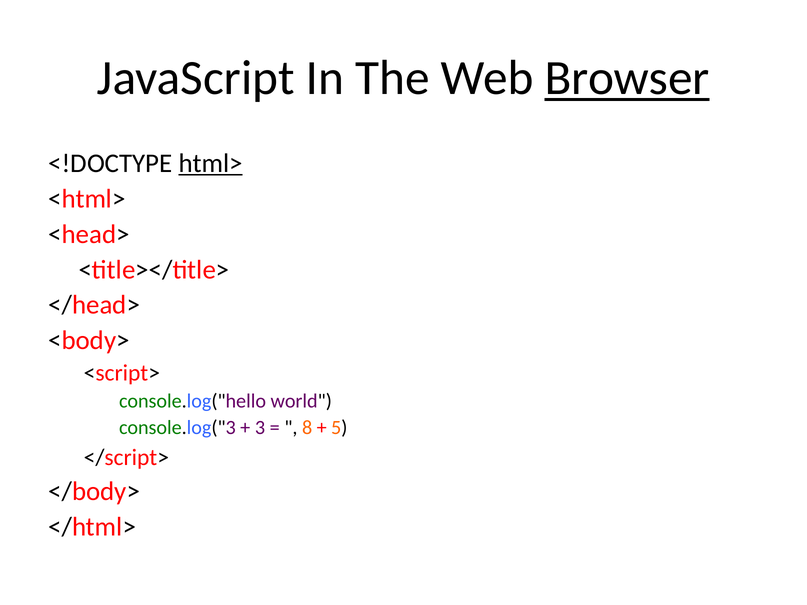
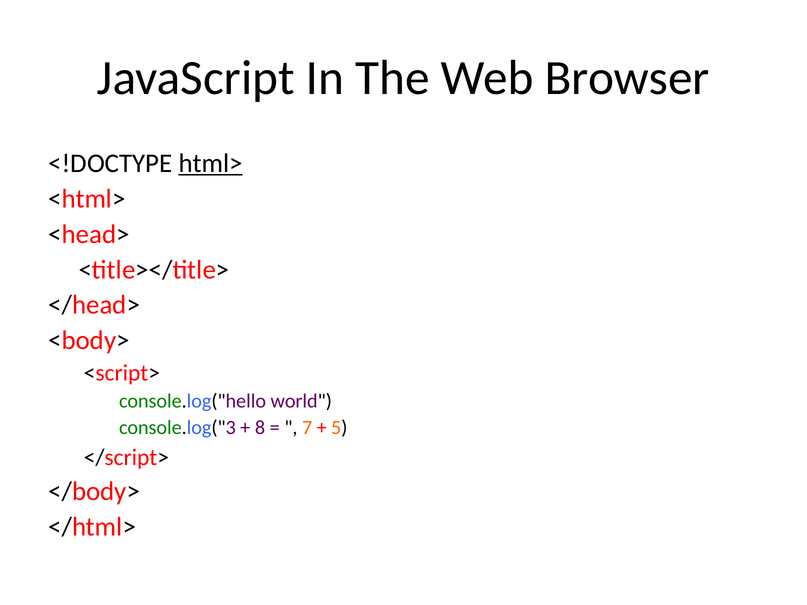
Browser underline: present -> none
3: 3 -> 8
8: 8 -> 7
